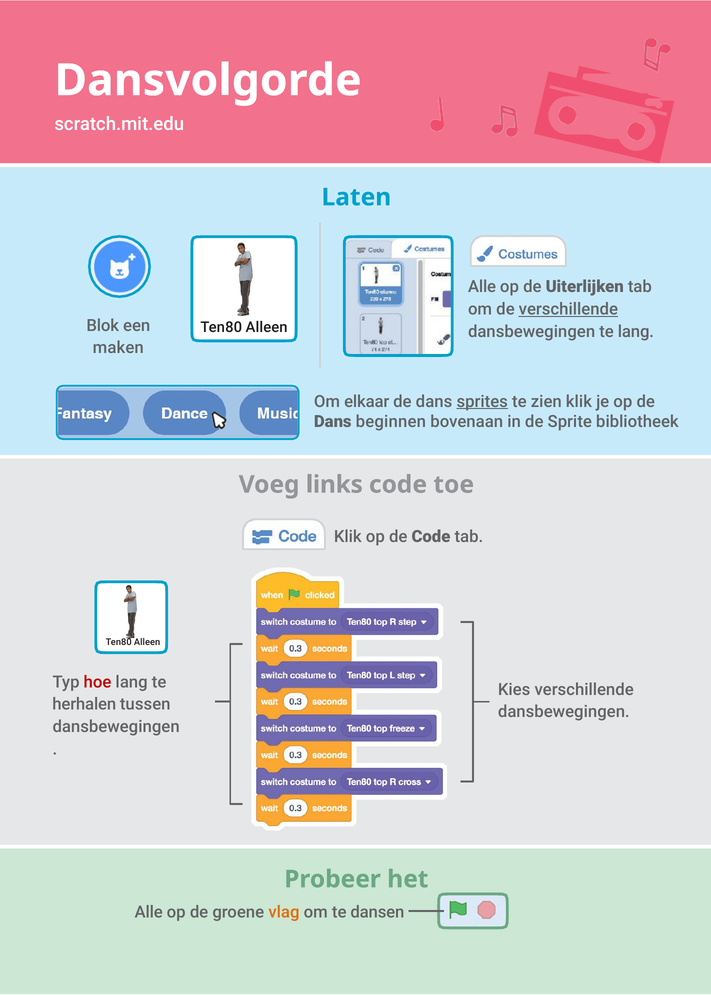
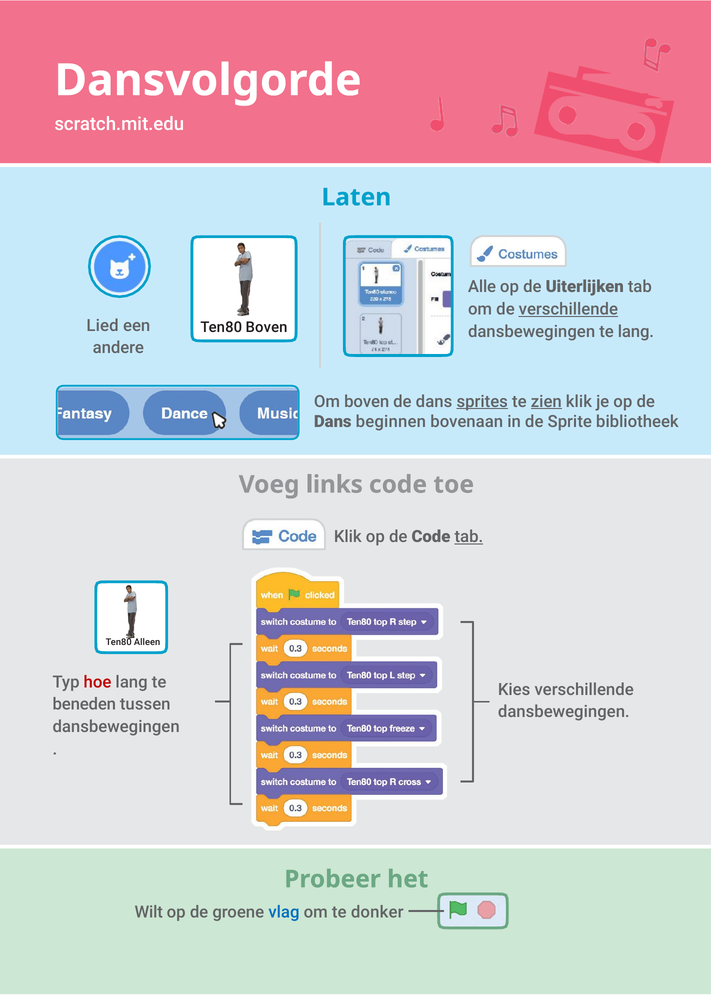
Blok: Blok -> Lied
Alleen at (267, 327): Alleen -> Boven
maken: maken -> andere
Om elkaar: elkaar -> boven
zien underline: none -> present
tab at (469, 537) underline: none -> present
herhalen: herhalen -> beneden
Alle at (149, 913): Alle -> Wilt
vlag colour: orange -> blue
dansen: dansen -> donker
